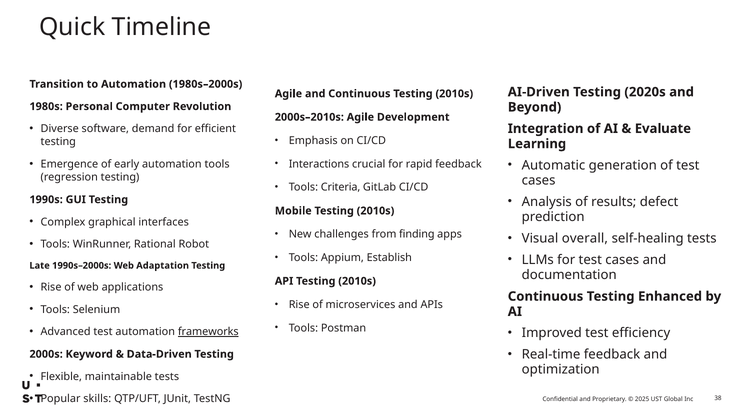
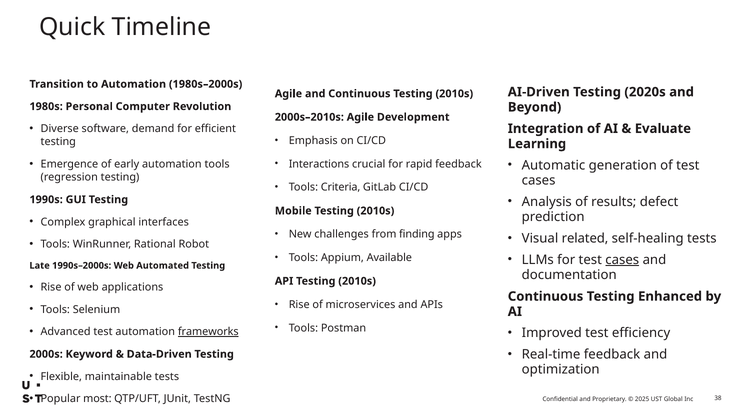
overall: overall -> related
Establish: Establish -> Available
cases at (622, 259) underline: none -> present
Adaptation: Adaptation -> Automated
skills: skills -> most
